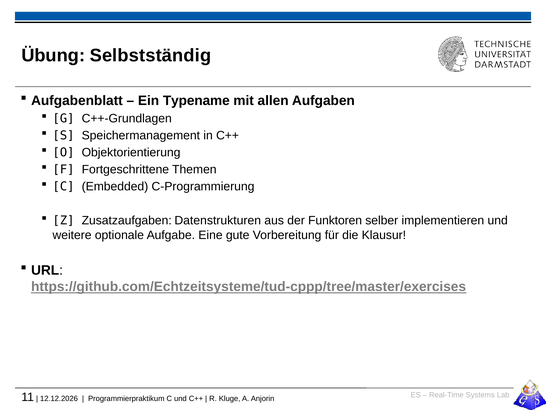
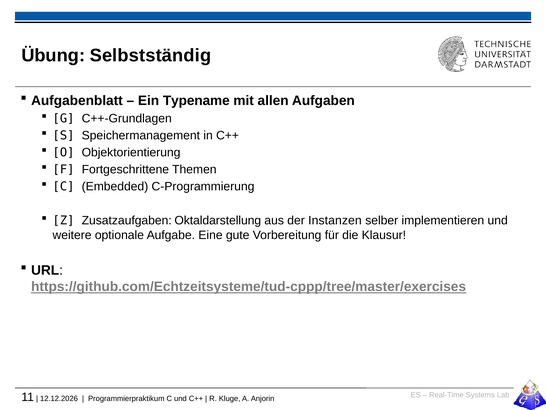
Datenstrukturen: Datenstrukturen -> Oktaldarstellung
Funktoren: Funktoren -> Instanzen
